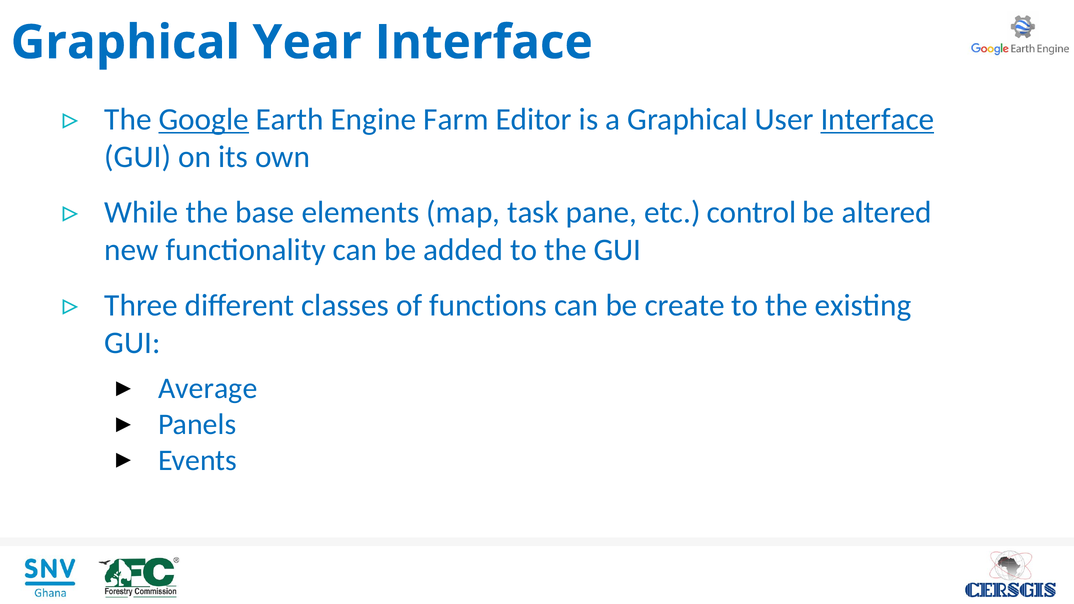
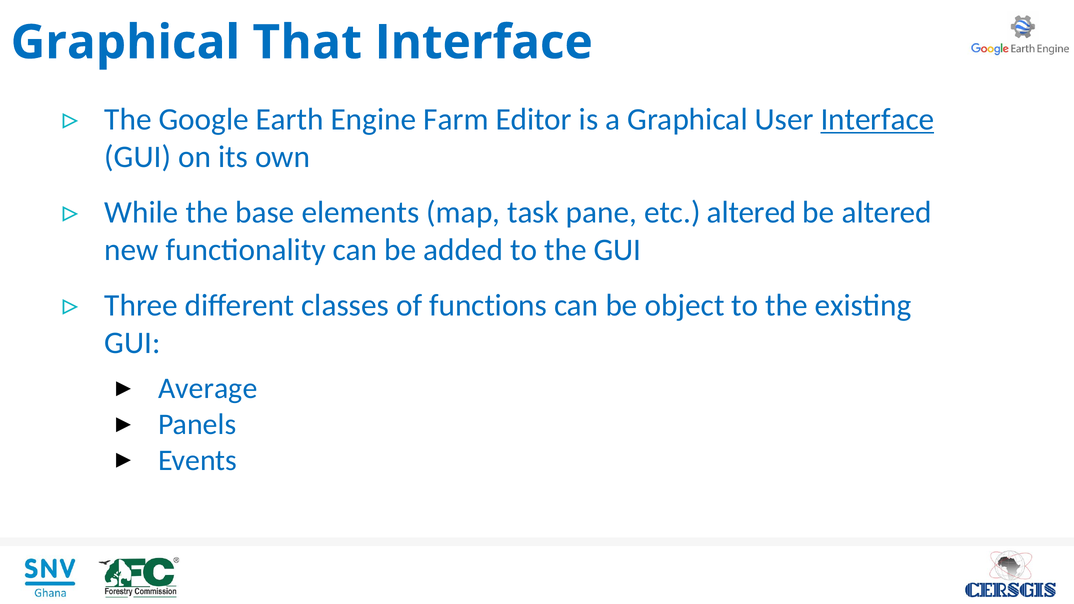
Year: Year -> That
Google underline: present -> none
etc control: control -> altered
create: create -> object
